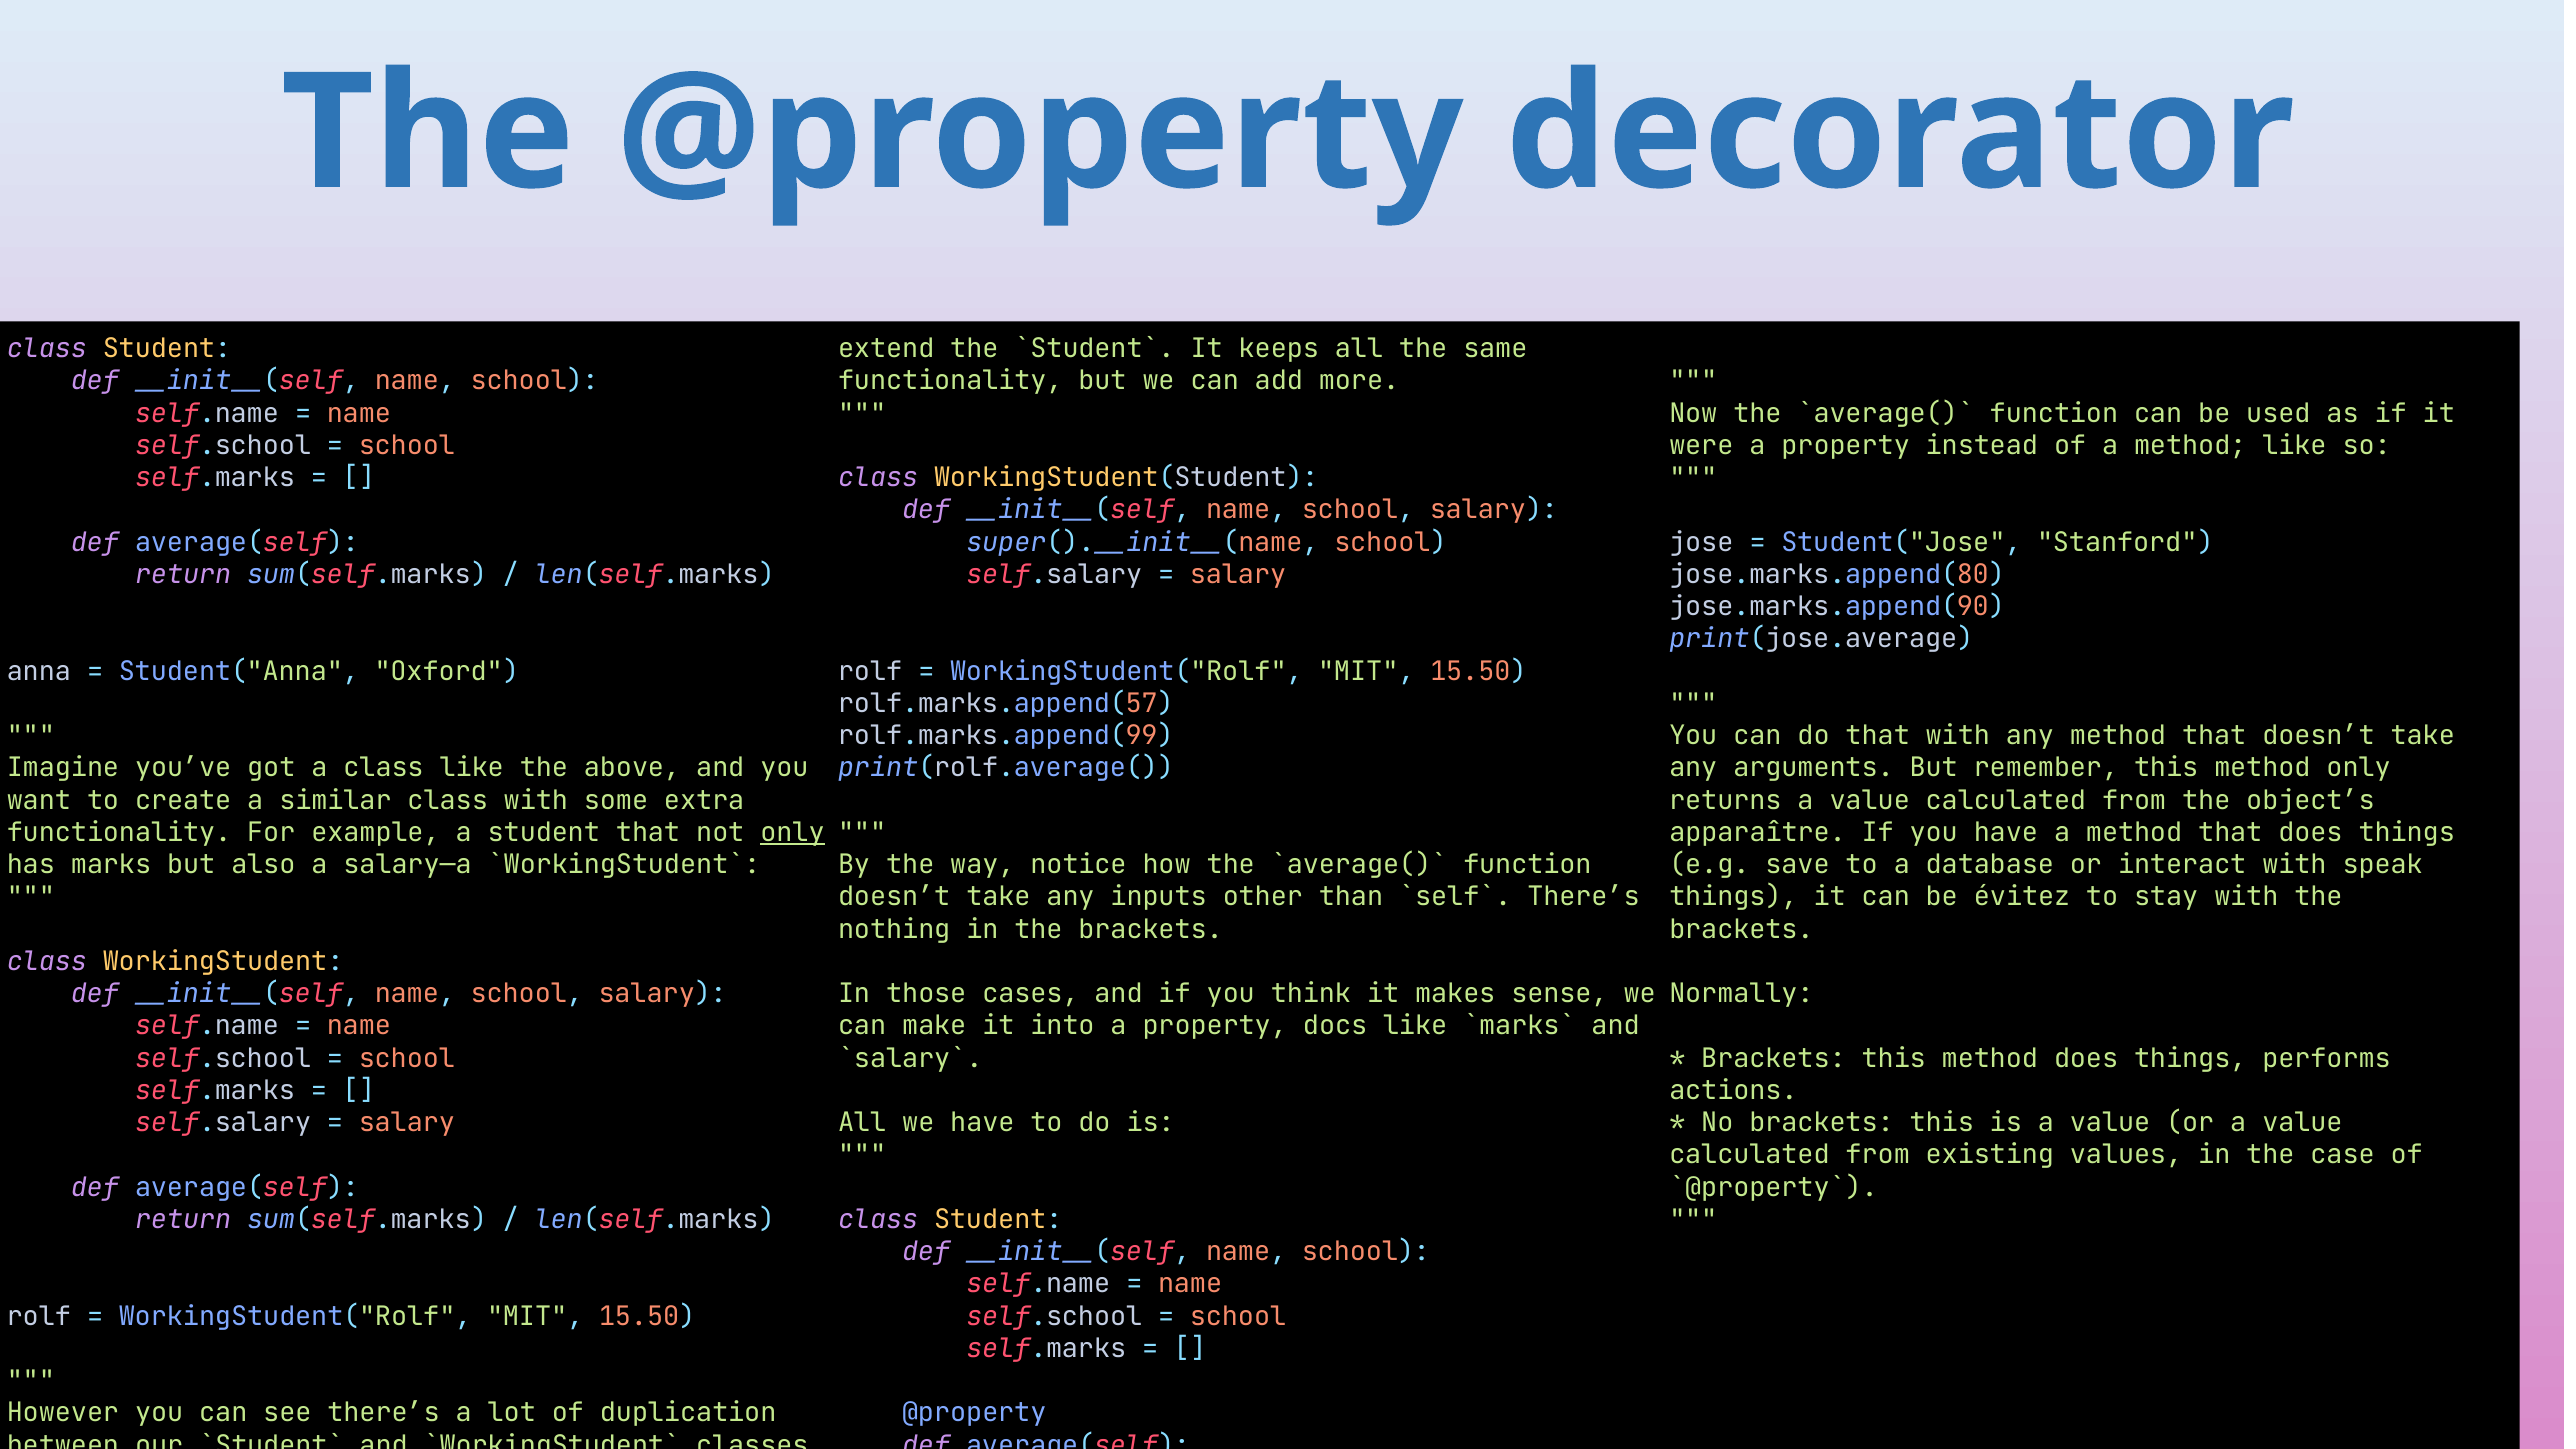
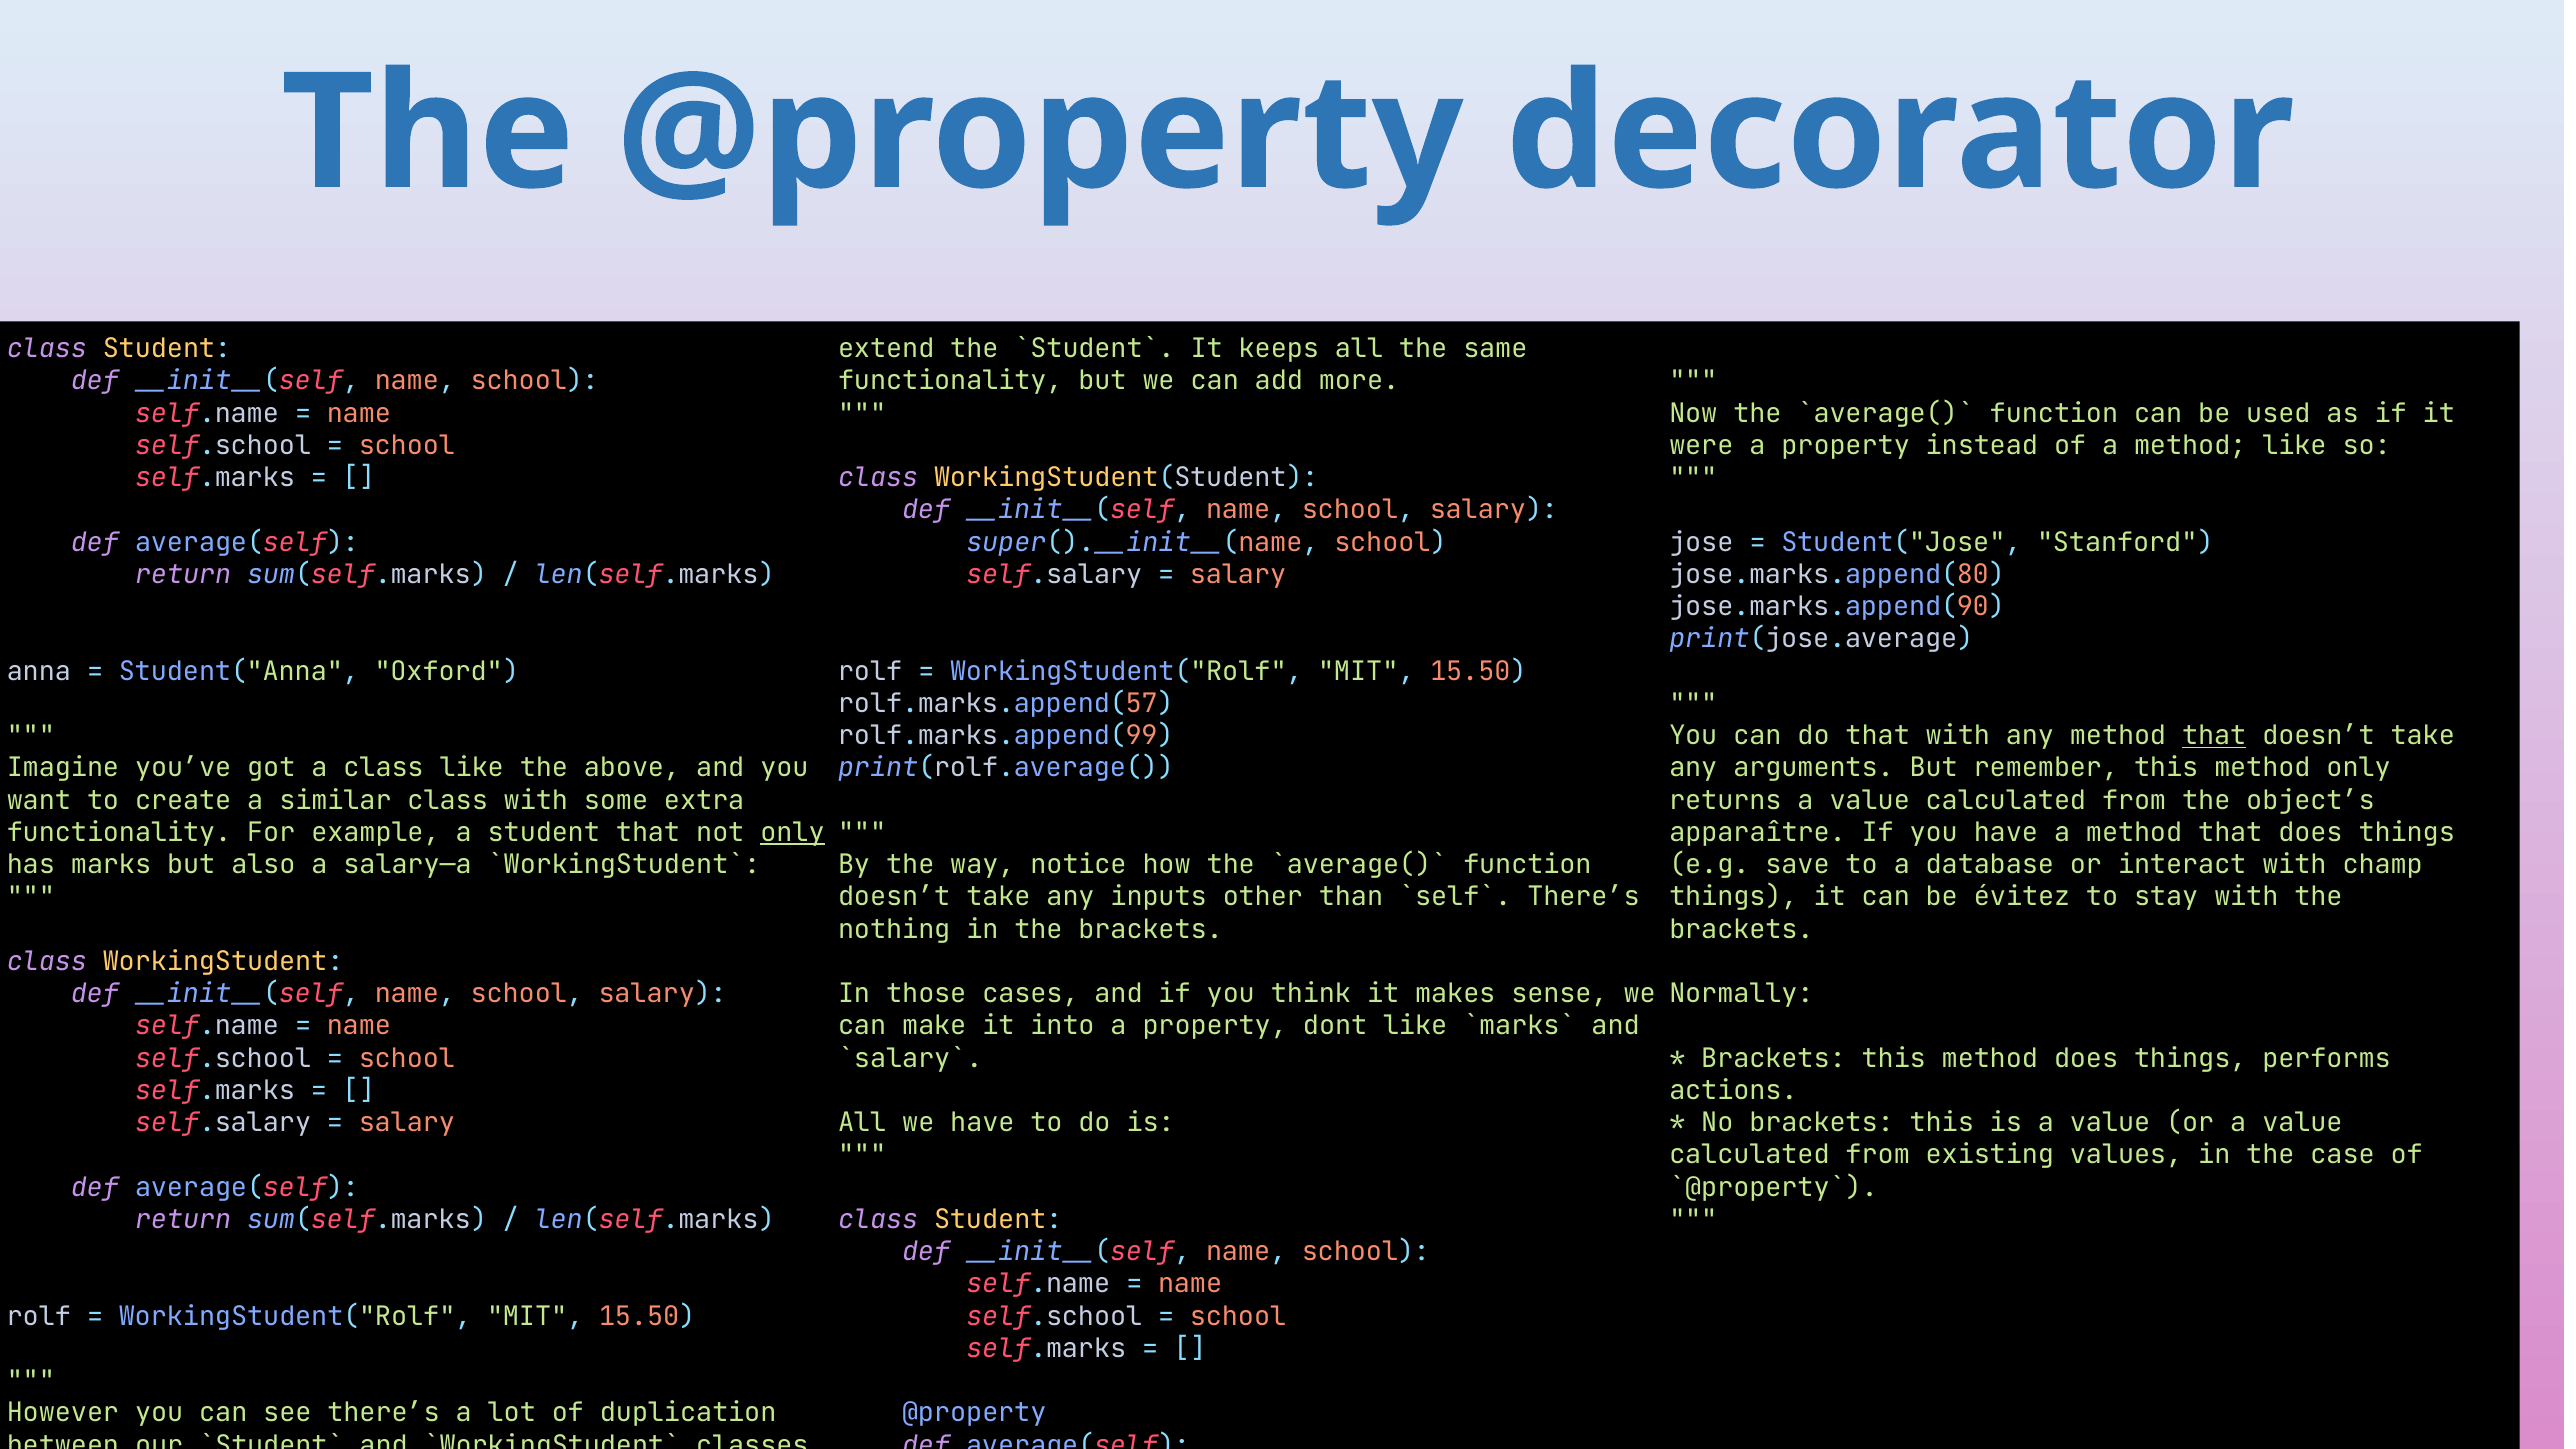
that at (2214, 736) underline: none -> present
speak: speak -> champ
docs: docs -> dont
